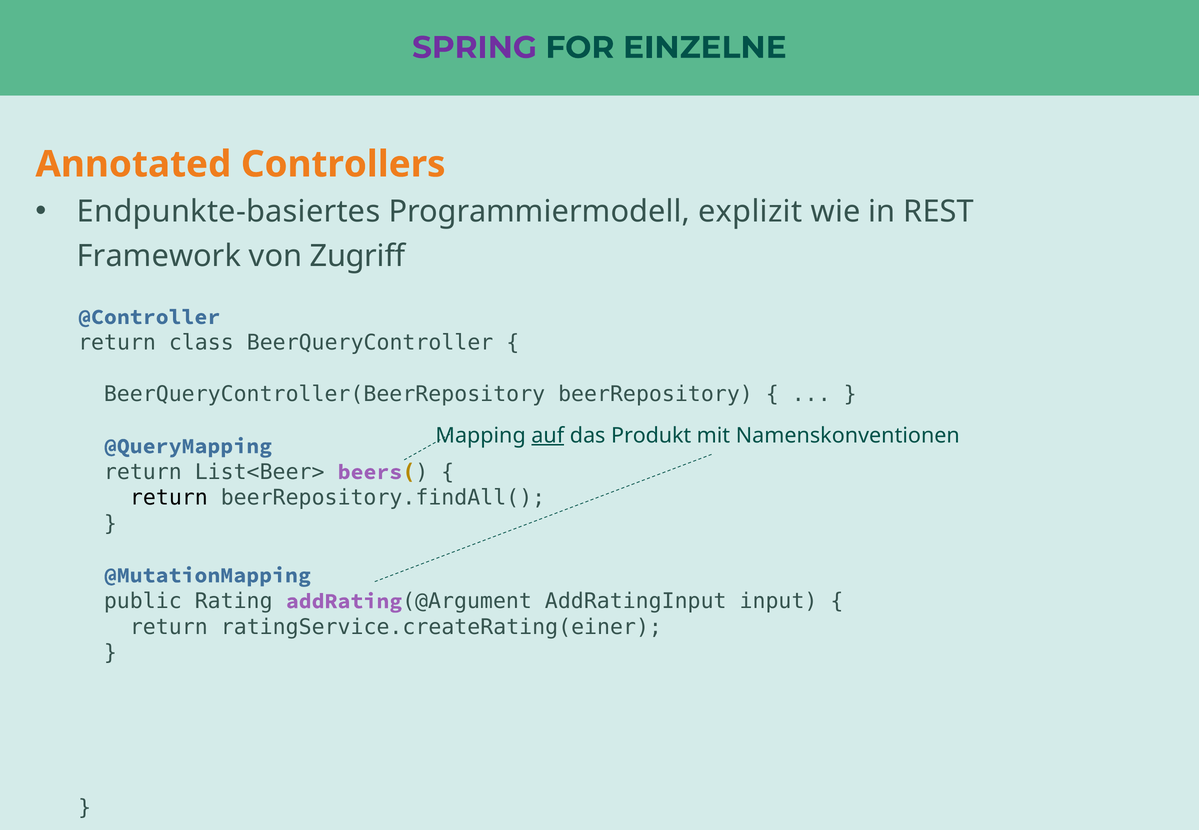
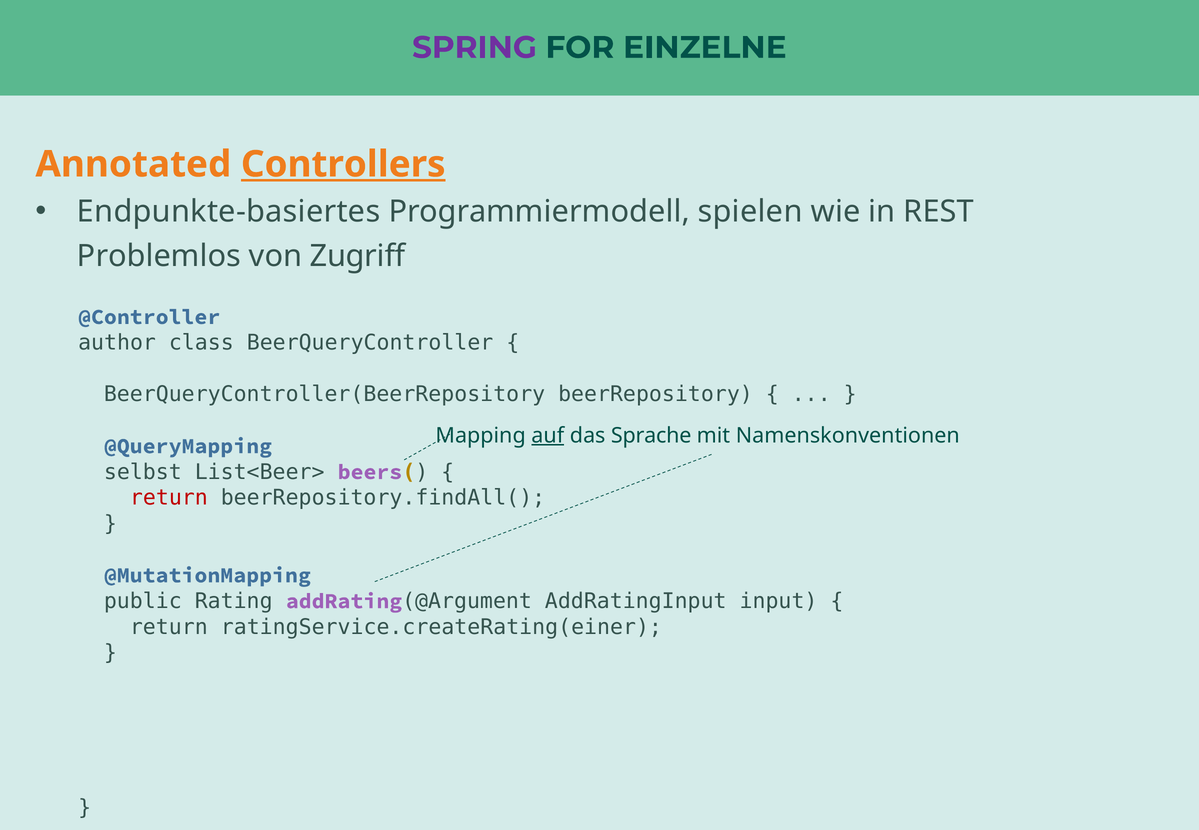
Controllers underline: none -> present
explizit: explizit -> spielen
Framework: Framework -> Problemlos
return at (117, 343): return -> author
Produkt: Produkt -> Sprache
return at (143, 472): return -> selbst
return at (169, 498) colour: black -> red
